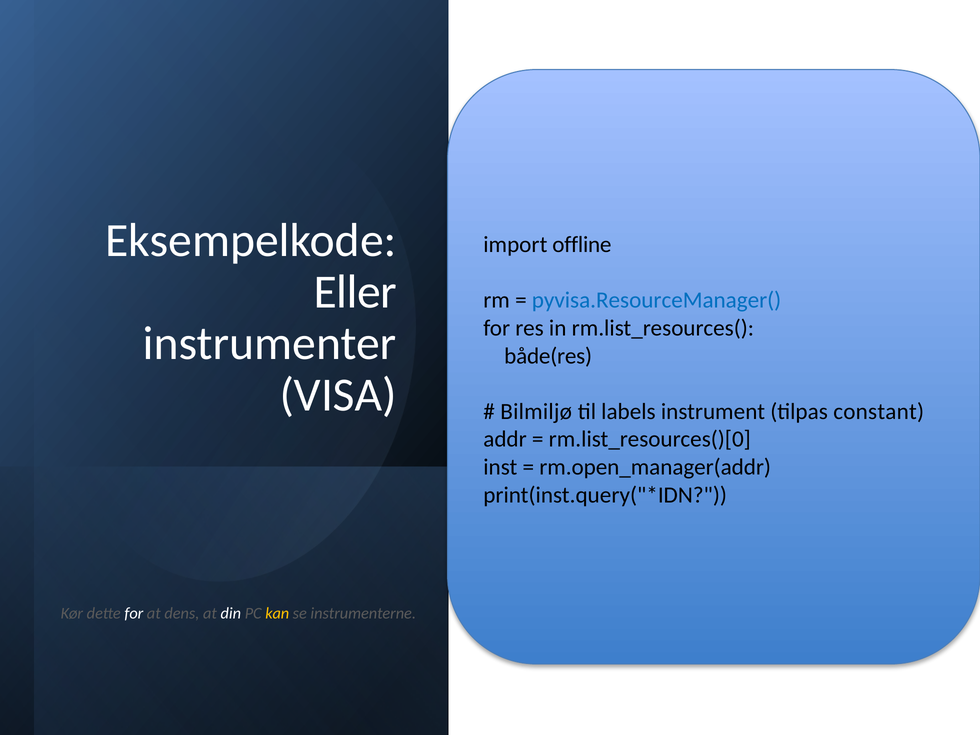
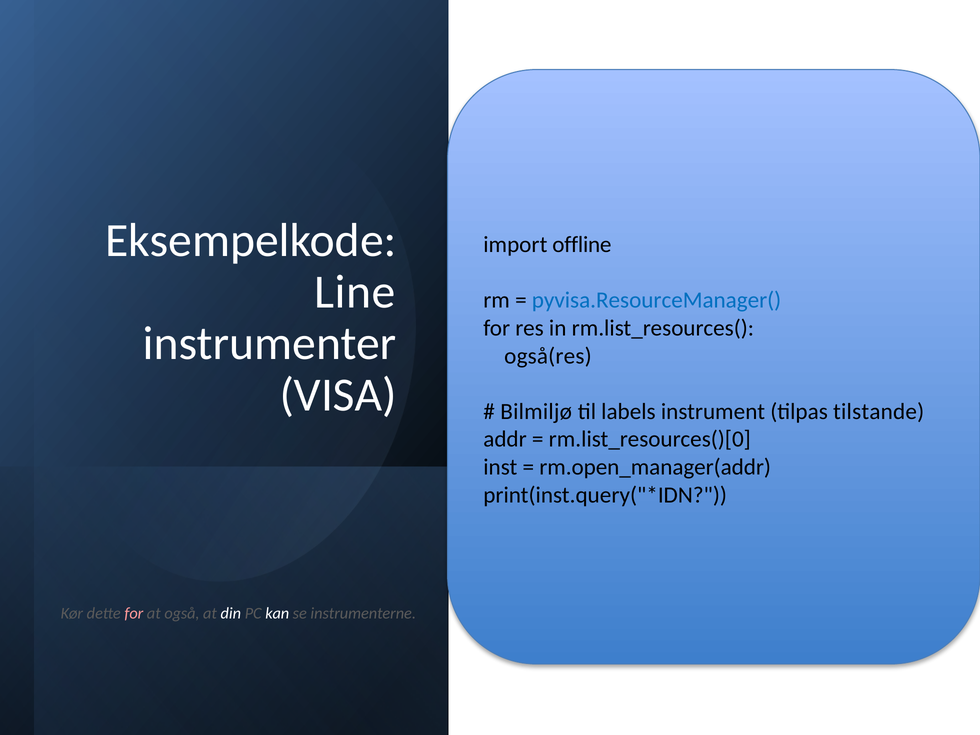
Eller: Eller -> Line
både(res: både(res -> også(res
constant: constant -> tilstande
for at (134, 614) colour: white -> pink
dens: dens -> også
kan colour: yellow -> white
